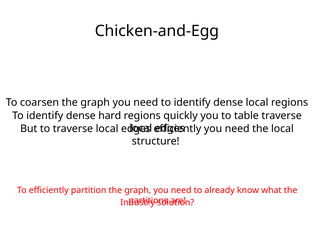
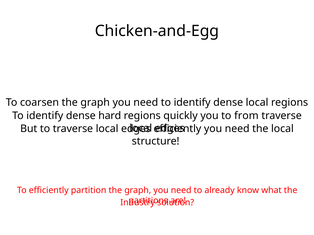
table: table -> from
